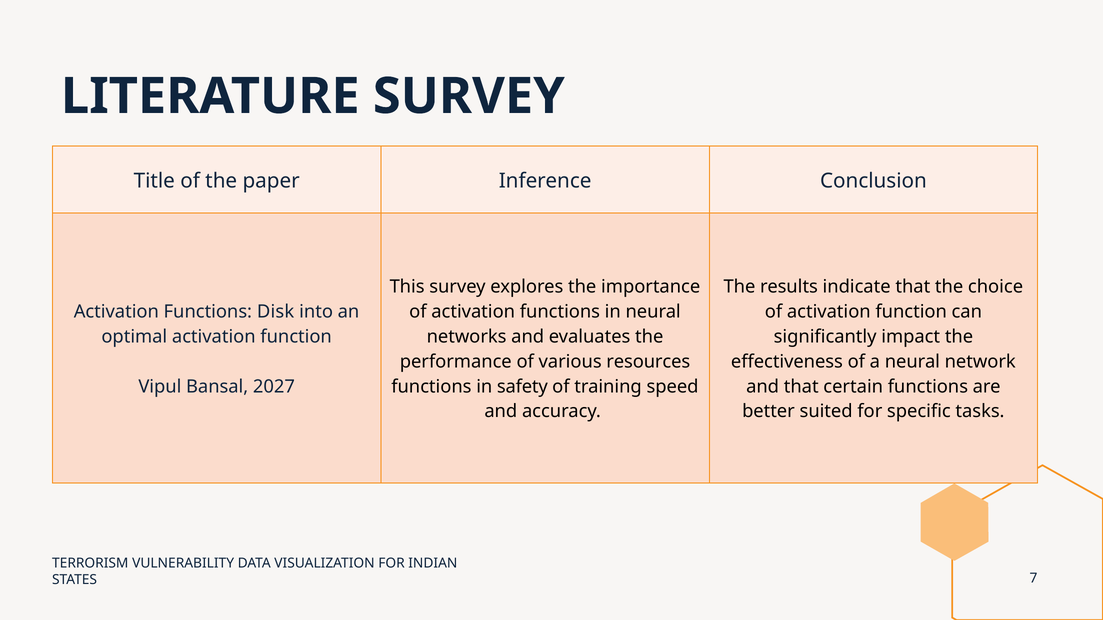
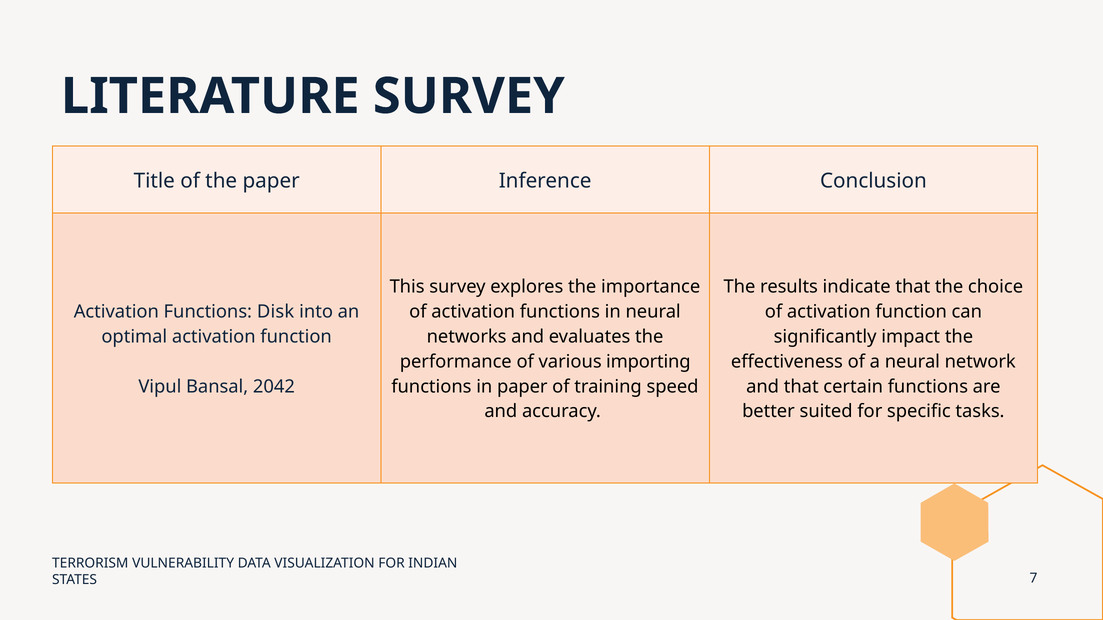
resources: resources -> importing
2027: 2027 -> 2042
in safety: safety -> paper
